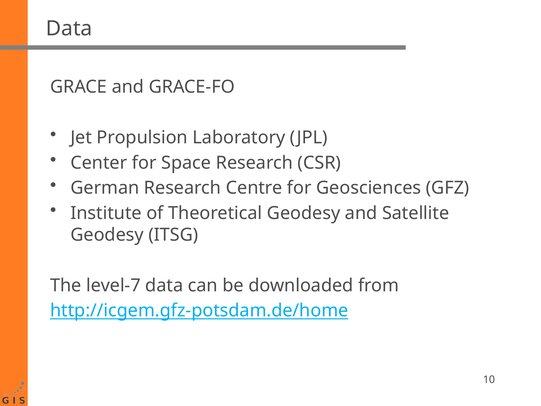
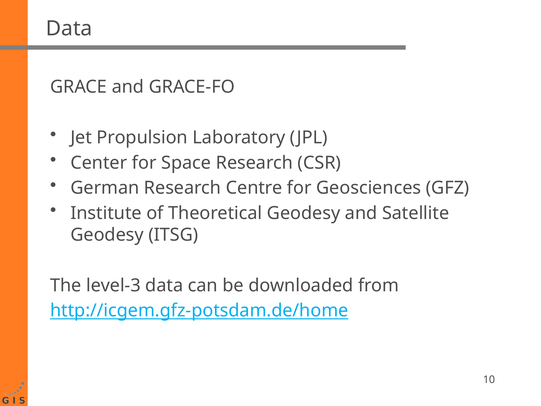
level-7: level-7 -> level-3
